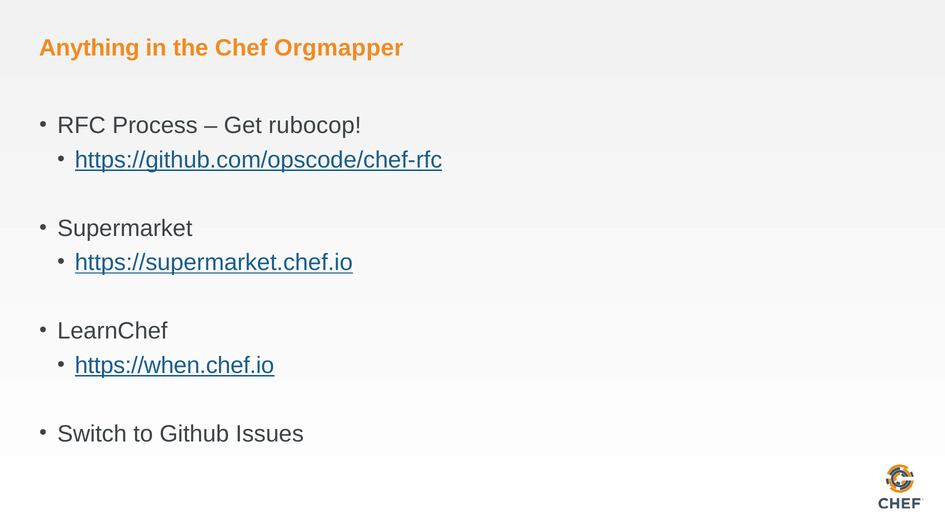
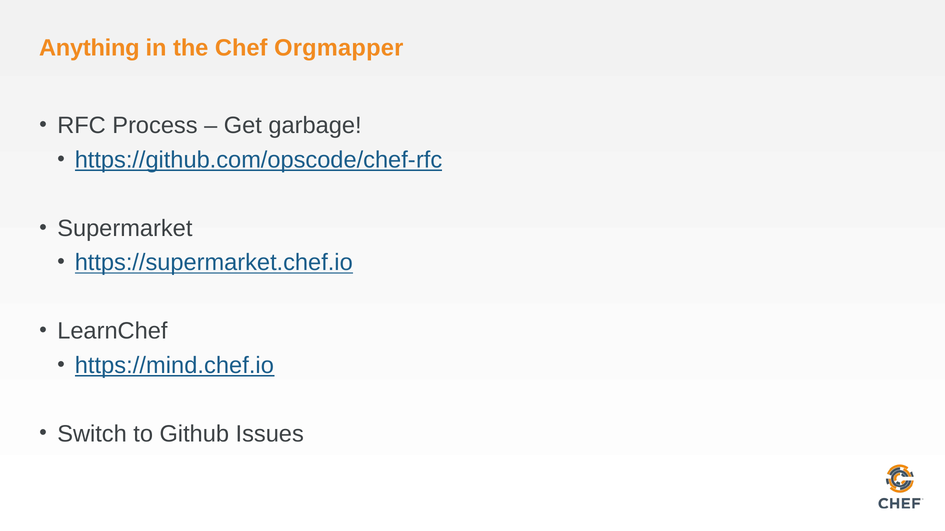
rubocop: rubocop -> garbage
https://when.chef.io: https://when.chef.io -> https://mind.chef.io
